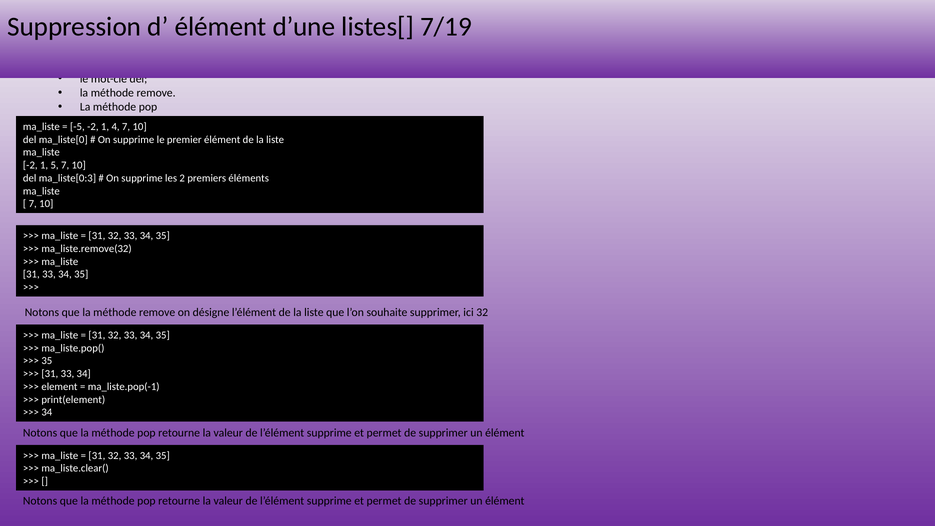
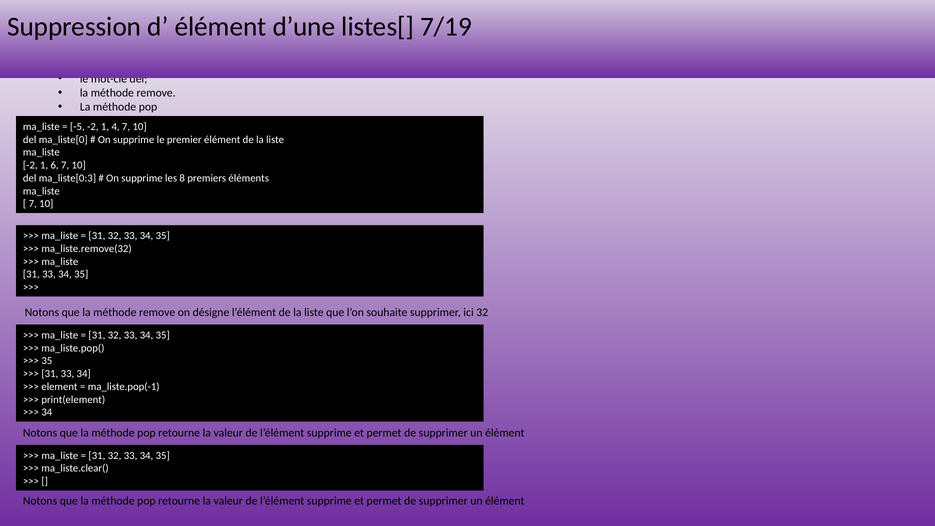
5: 5 -> 6
2: 2 -> 8
